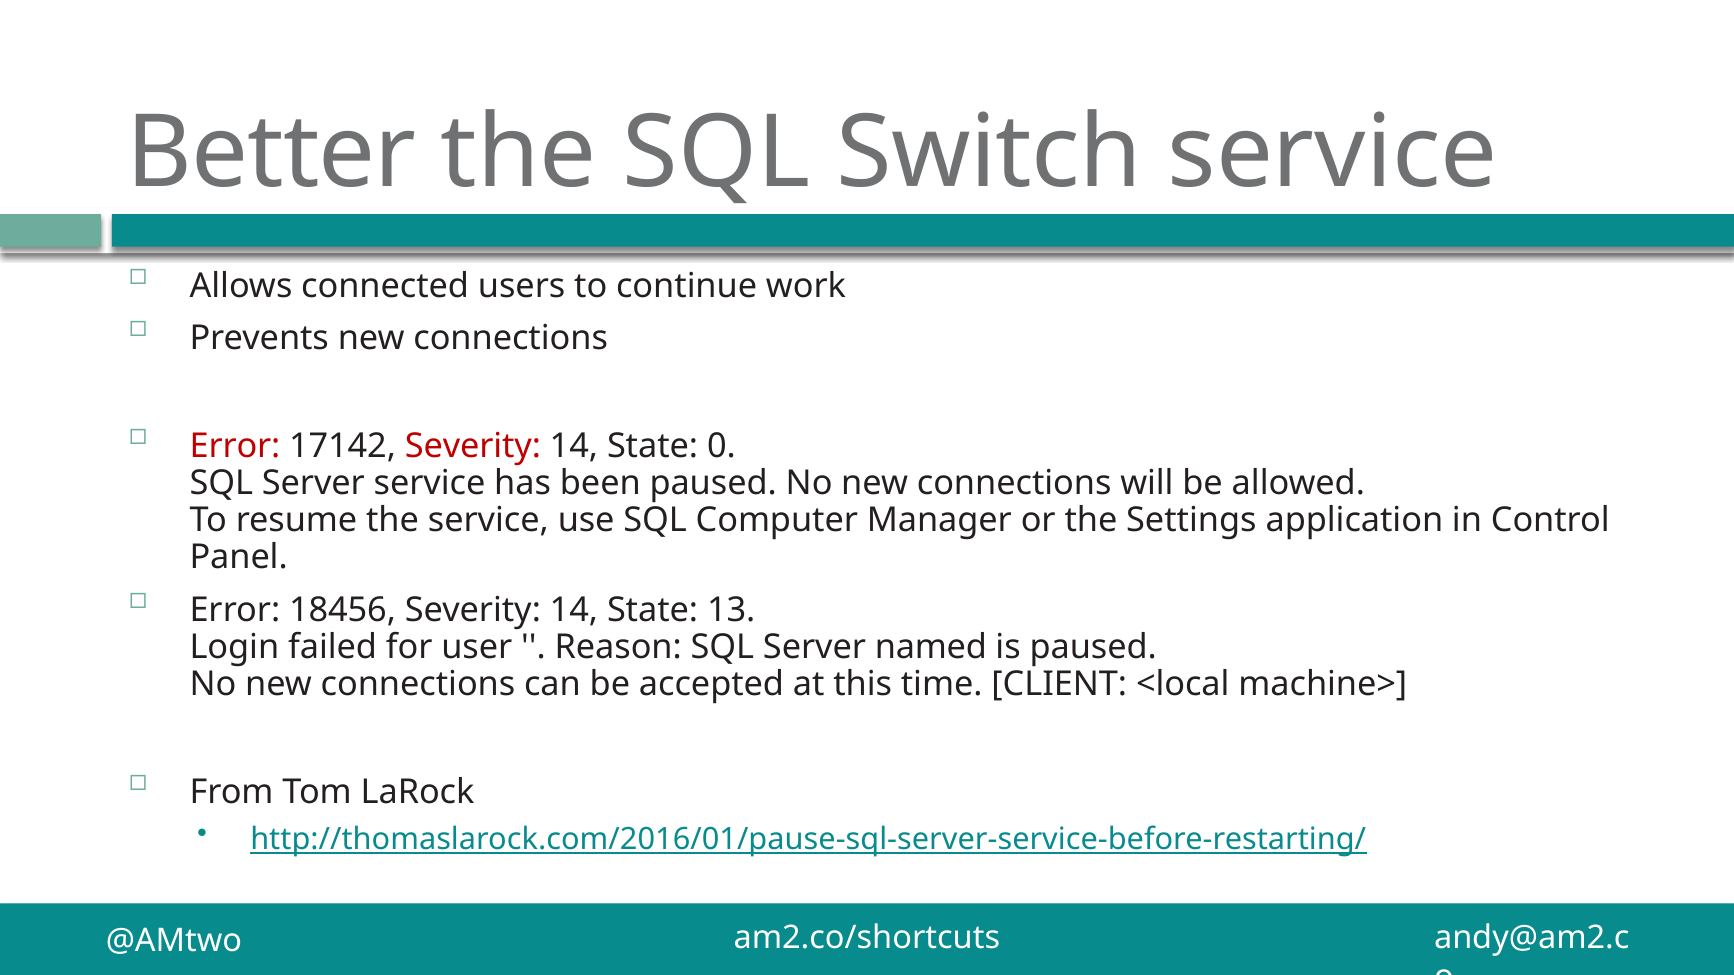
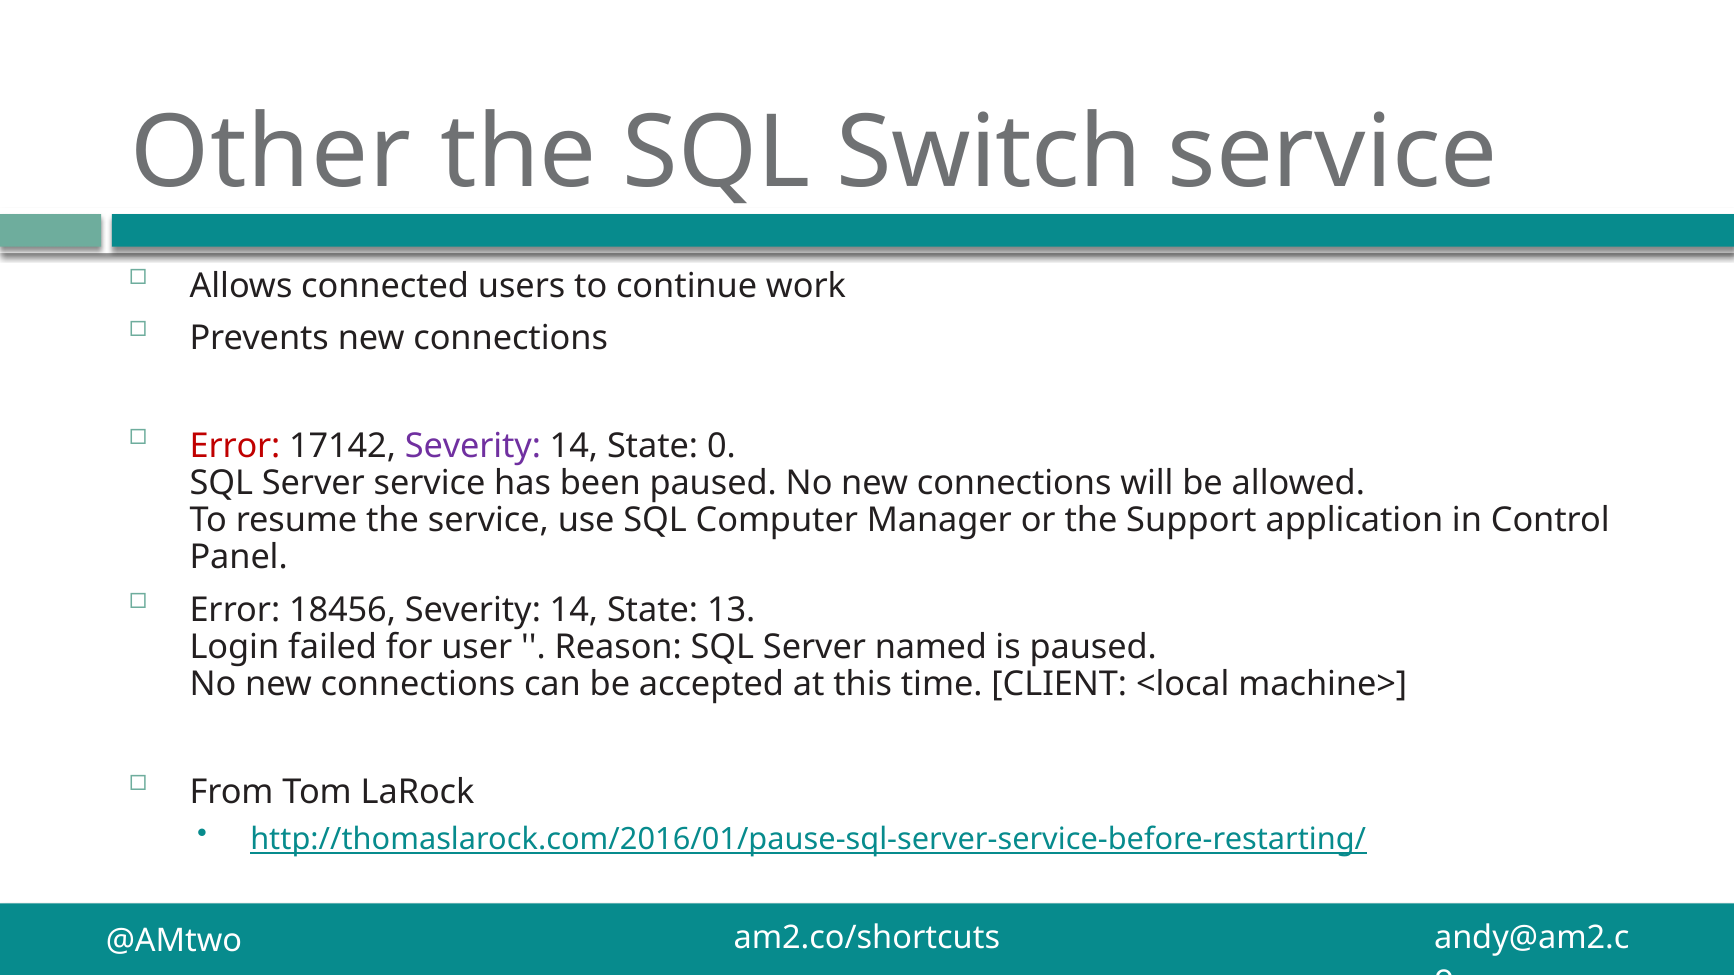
Better: Better -> Other
Severity at (473, 447) colour: red -> purple
Settings: Settings -> Support
